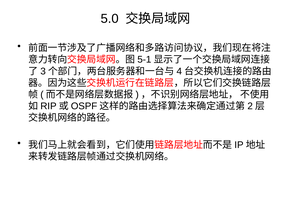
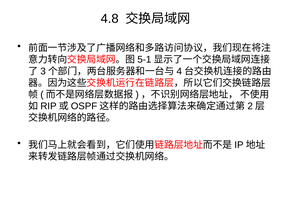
5.0: 5.0 -> 4.8
